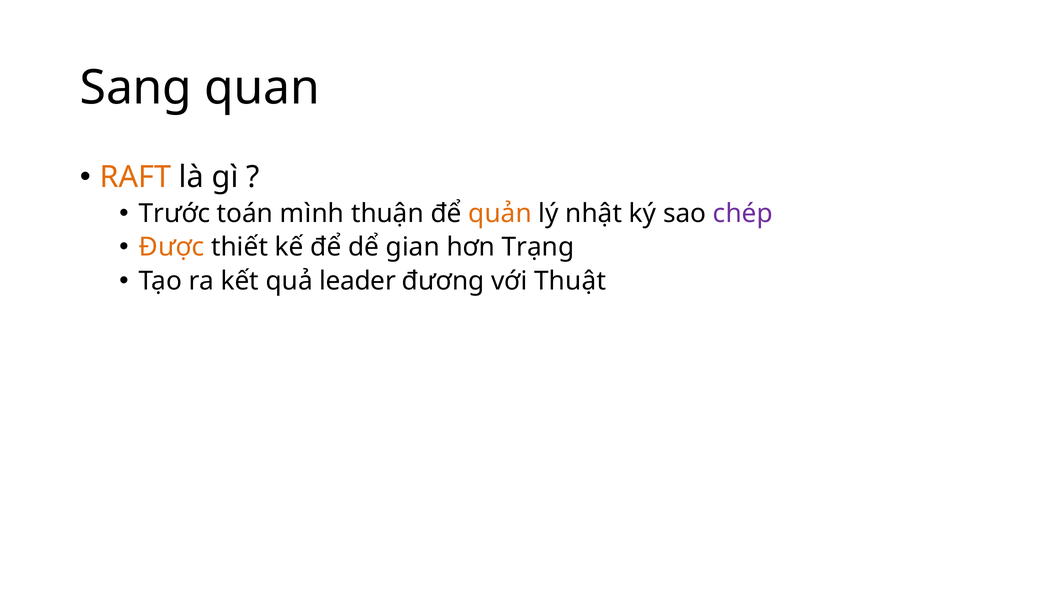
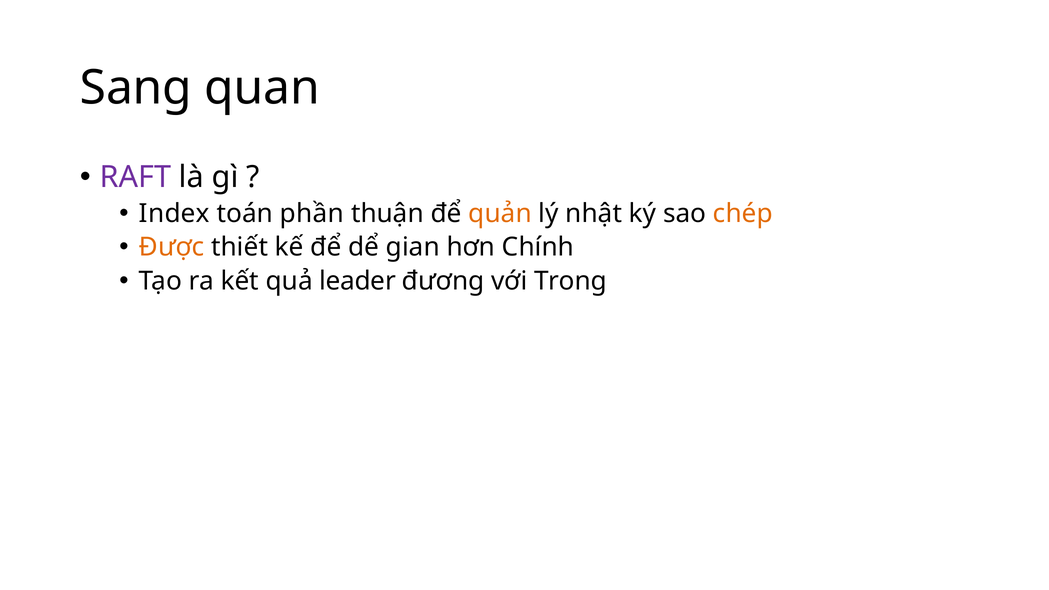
RAFT colour: orange -> purple
Trước: Trước -> Index
mình: mình -> phần
chép colour: purple -> orange
Trạng: Trạng -> Chính
Thuật: Thuật -> Trong
